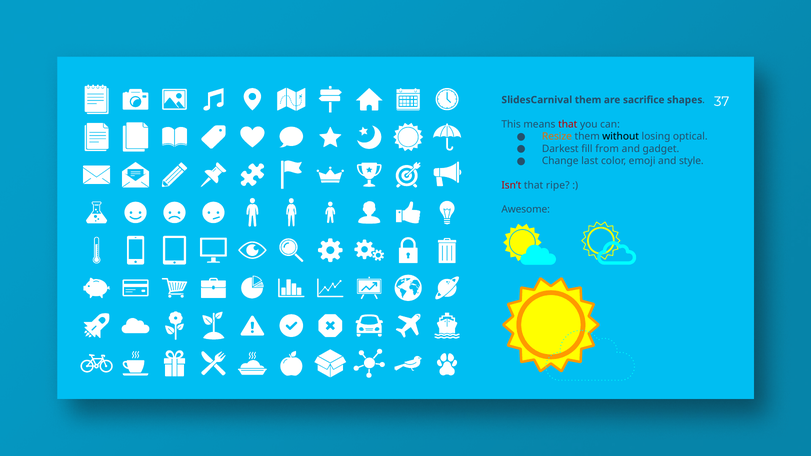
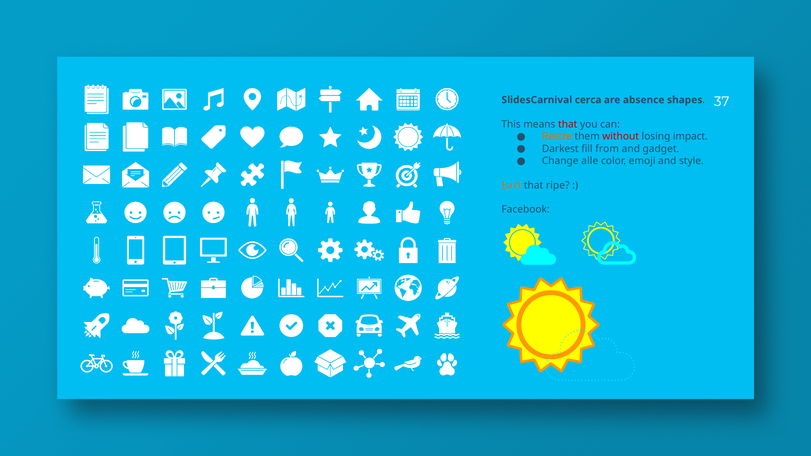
SlidesCarnival them: them -> cerca
sacrifice: sacrifice -> absence
without colour: black -> red
optical: optical -> impact
last: last -> alle
Isn’t colour: red -> orange
Awesome: Awesome -> Facebook
